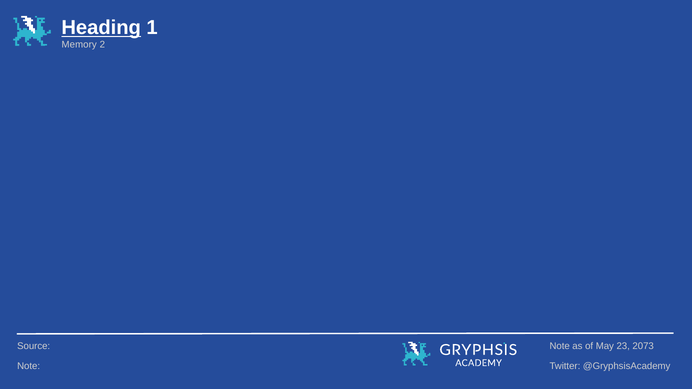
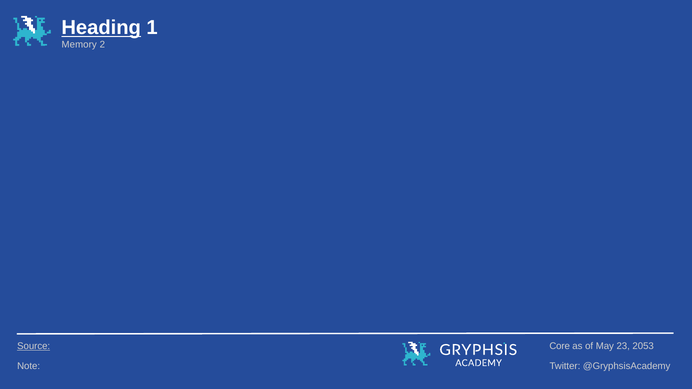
Source underline: none -> present
Note at (560, 346): Note -> Core
2073: 2073 -> 2053
